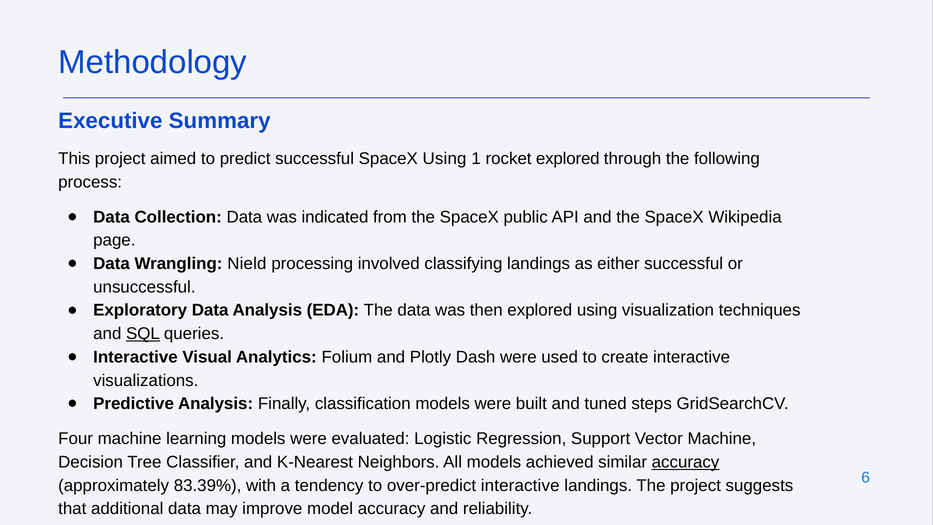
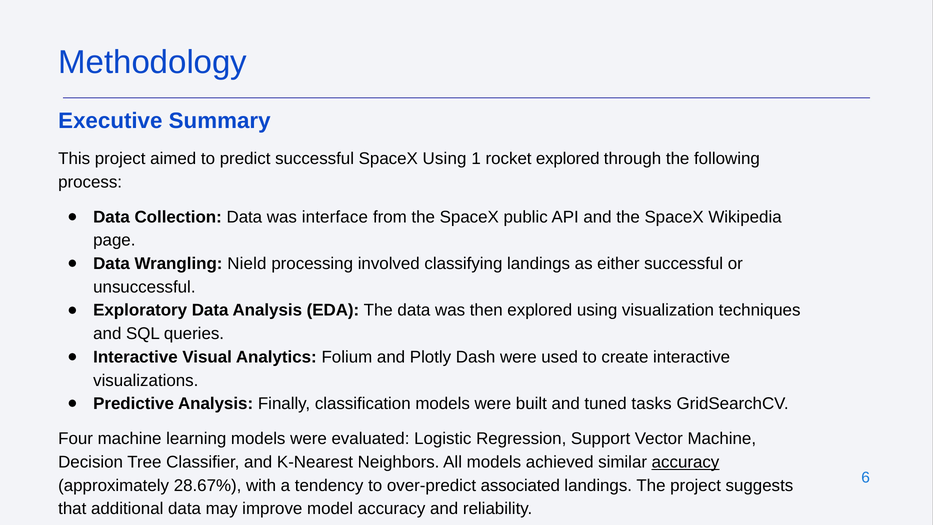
indicated: indicated -> interface
SQL underline: present -> none
steps: steps -> tasks
83.39%: 83.39% -> 28.67%
over-predict interactive: interactive -> associated
